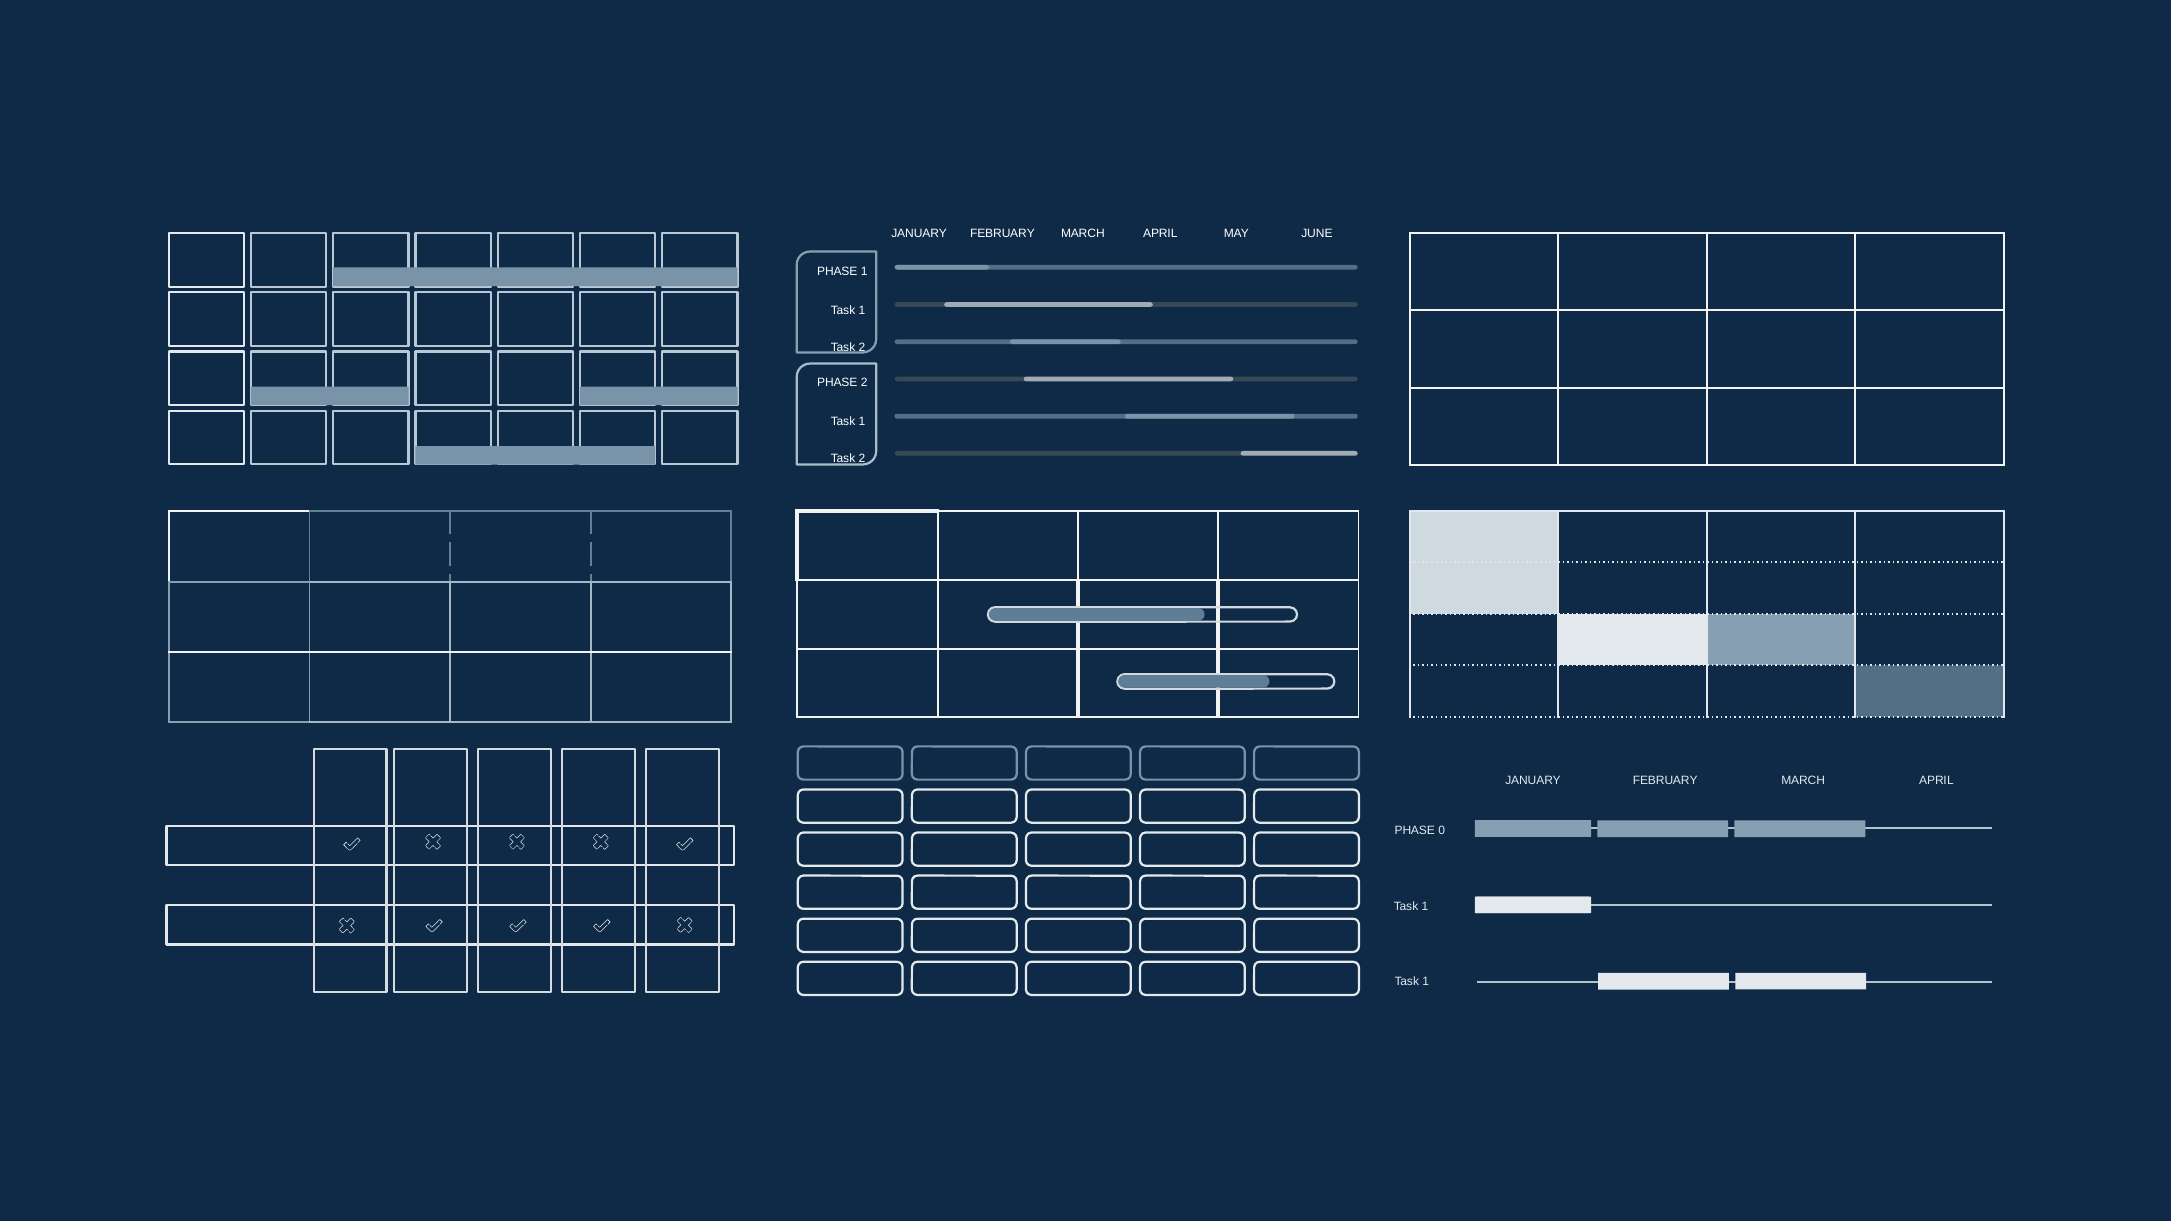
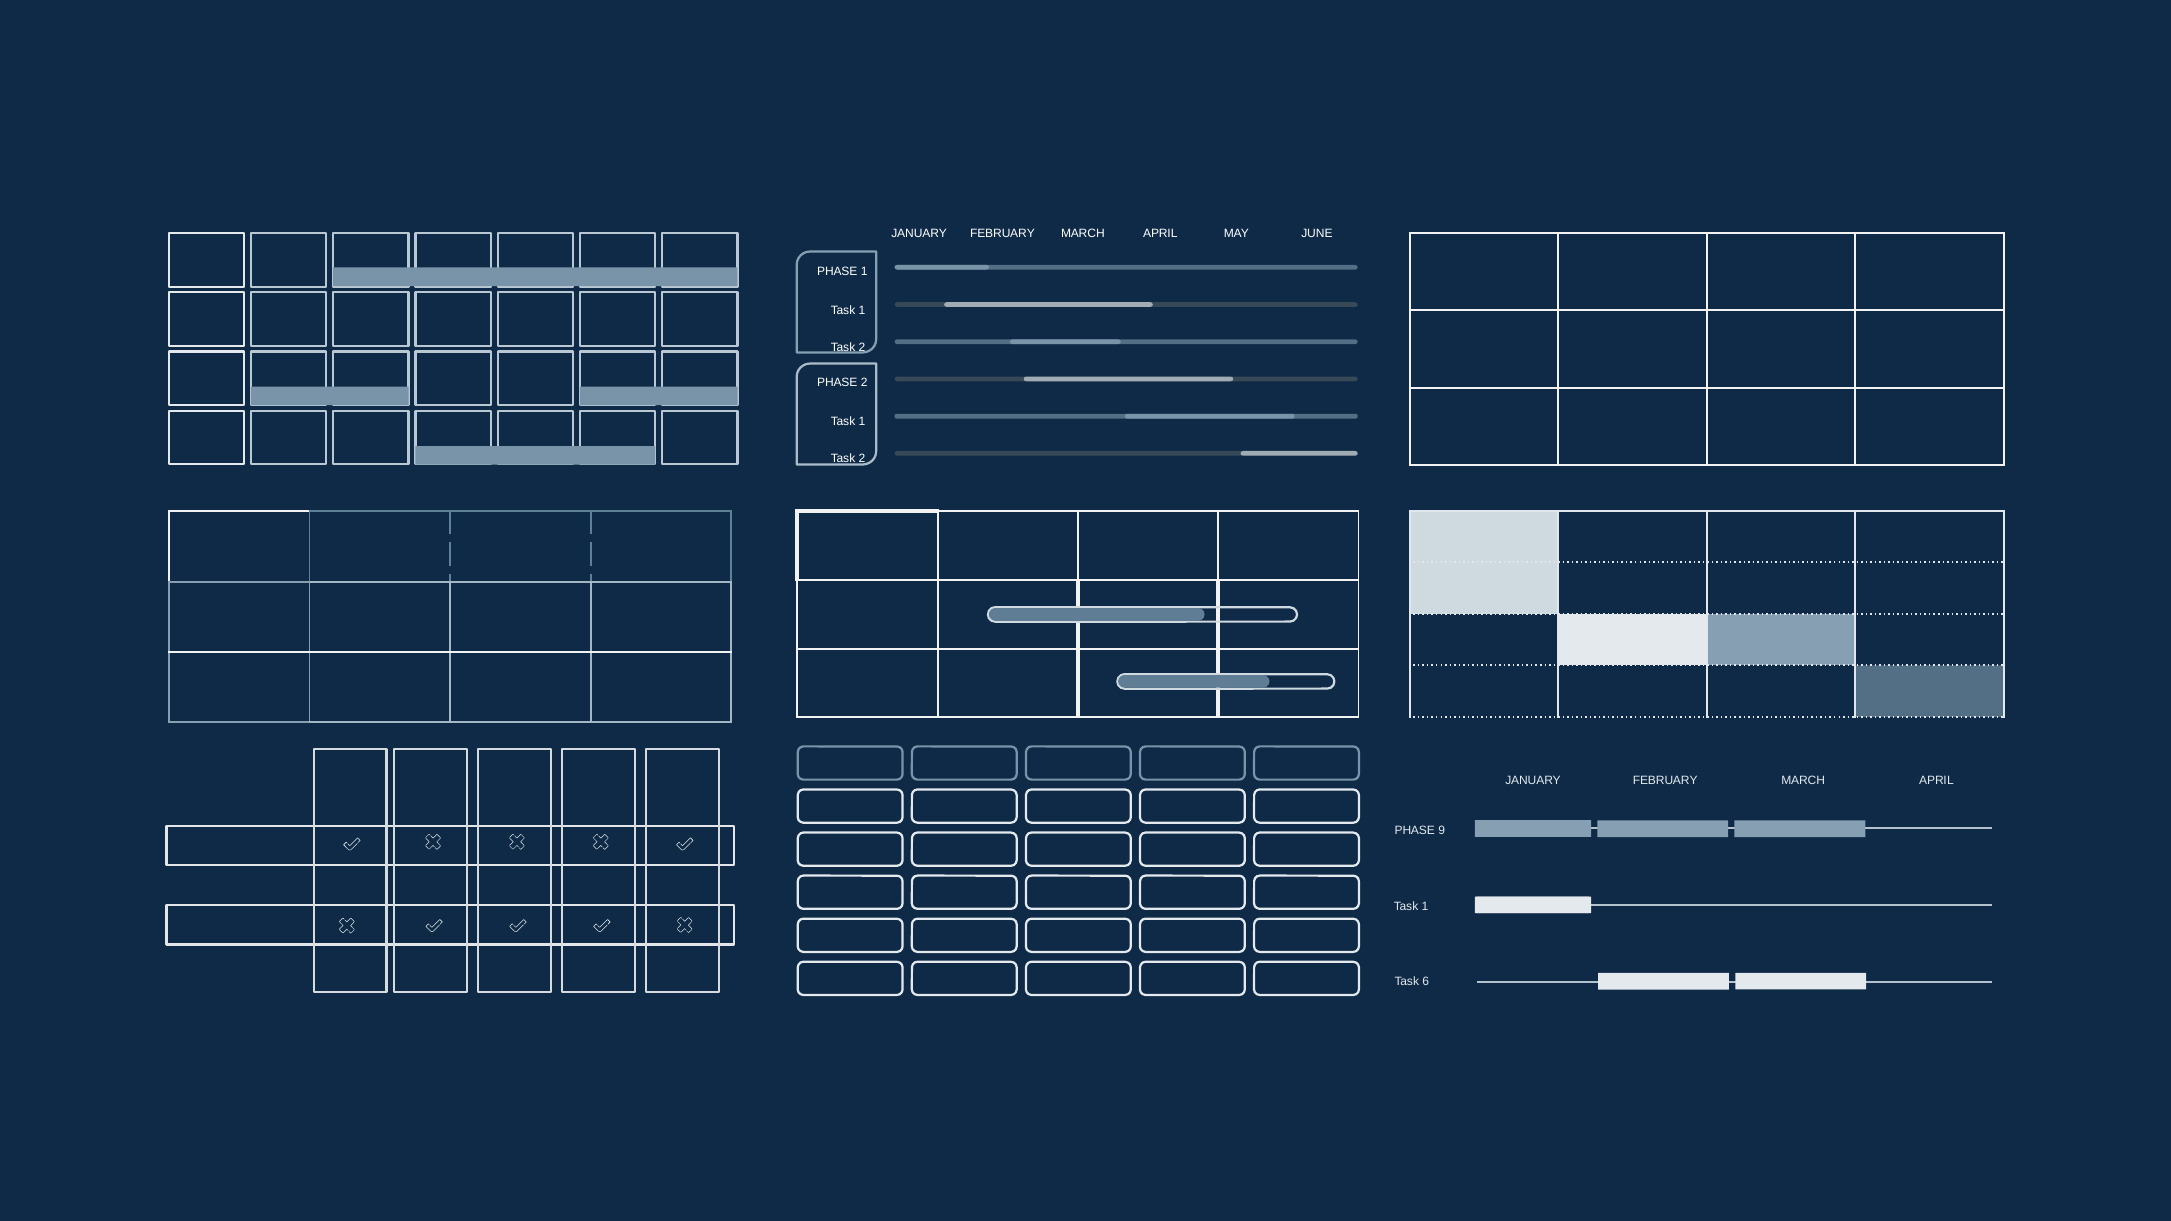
0: 0 -> 9
1 at (1426, 982): 1 -> 6
